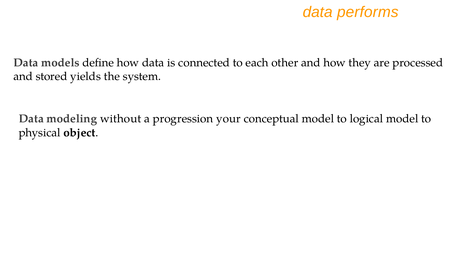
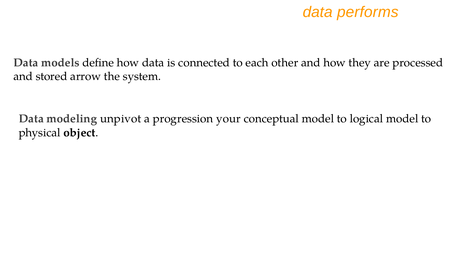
yields: yields -> arrow
without: without -> unpivot
